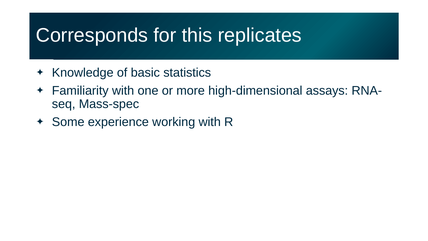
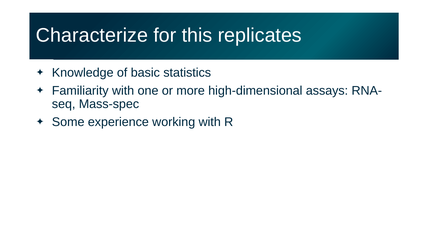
Corresponds: Corresponds -> Characterize
